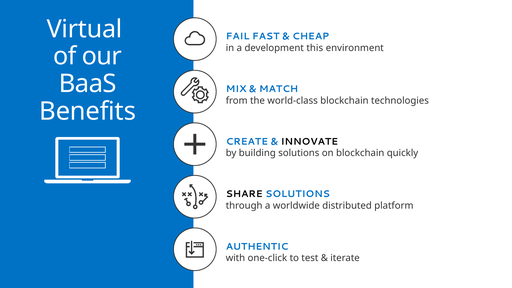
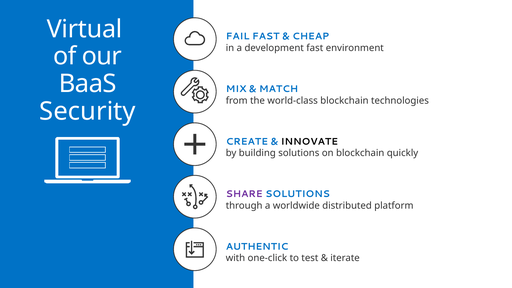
development this: this -> fast
Benefits: Benefits -> Security
SHARE colour: black -> purple
